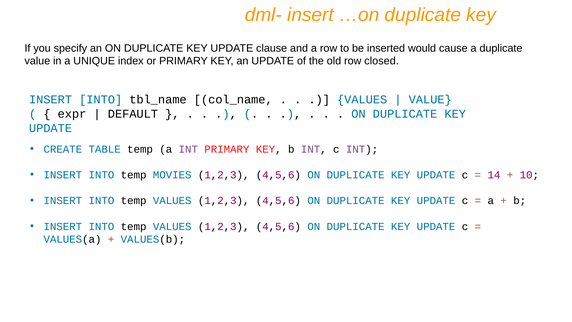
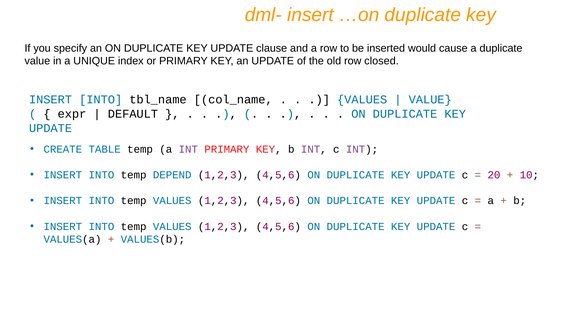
MOVIES: MOVIES -> DEPEND
14: 14 -> 20
